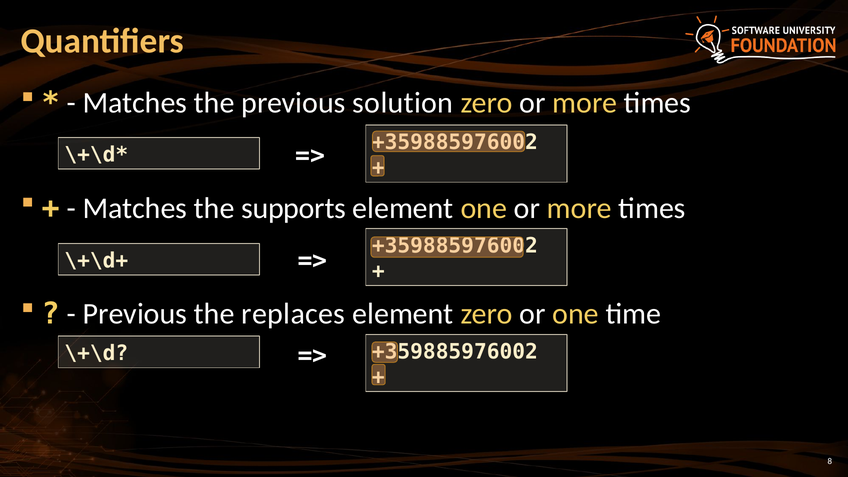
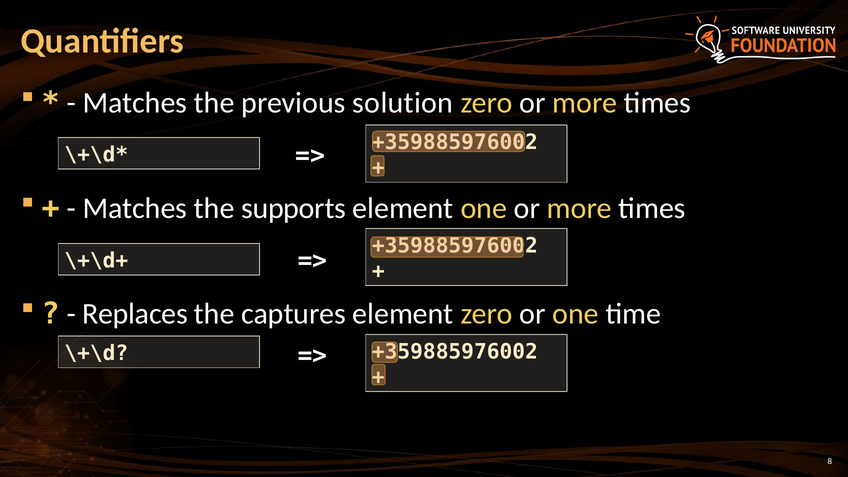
Previous at (135, 314): Previous -> Replaces
replaces: replaces -> captures
